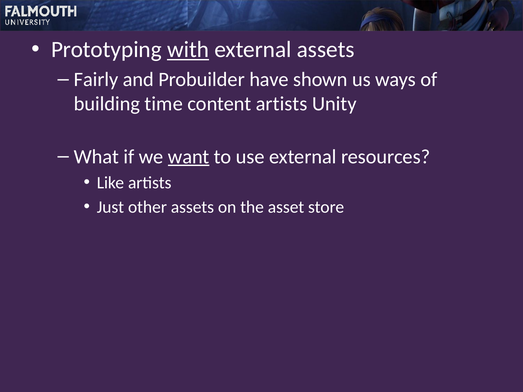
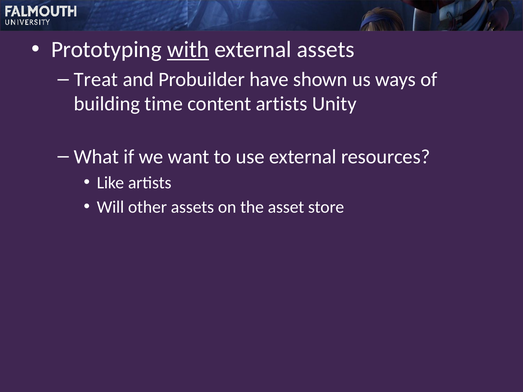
Fairly: Fairly -> Treat
want underline: present -> none
Just: Just -> Will
